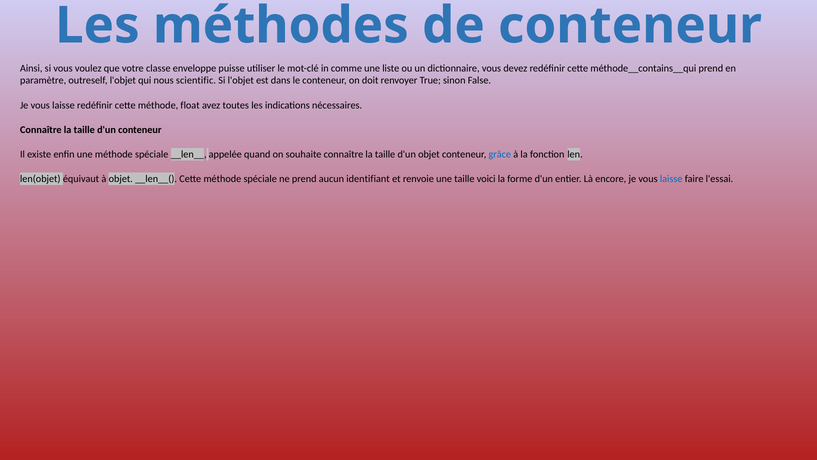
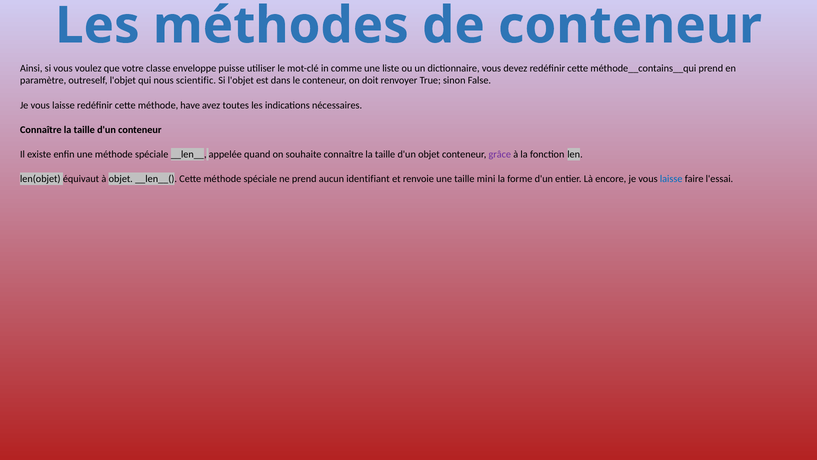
float: float -> have
grâce colour: blue -> purple
voici: voici -> mini
